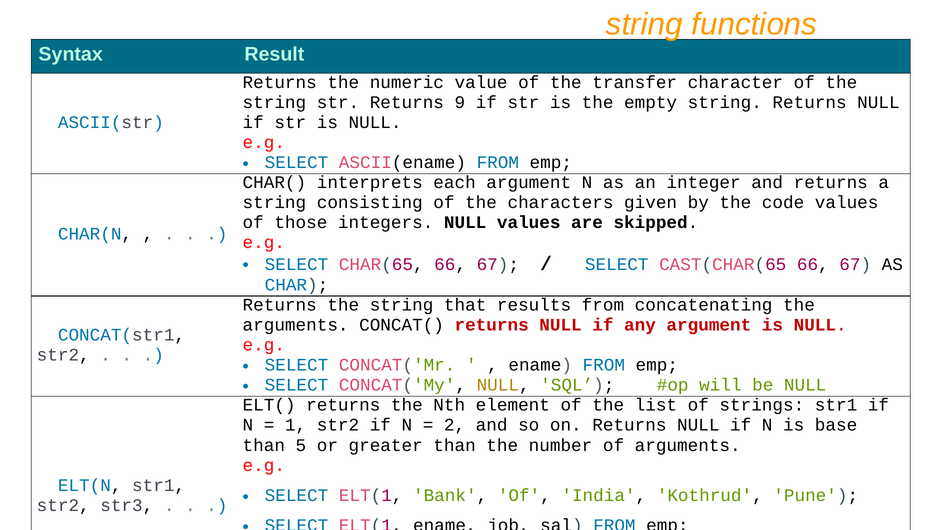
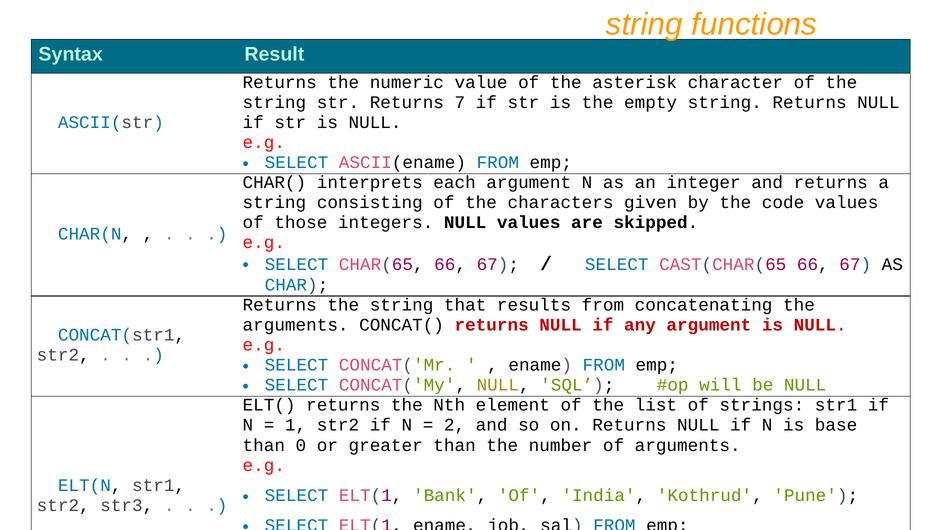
transfer: transfer -> asterisk
9: 9 -> 7
5: 5 -> 0
